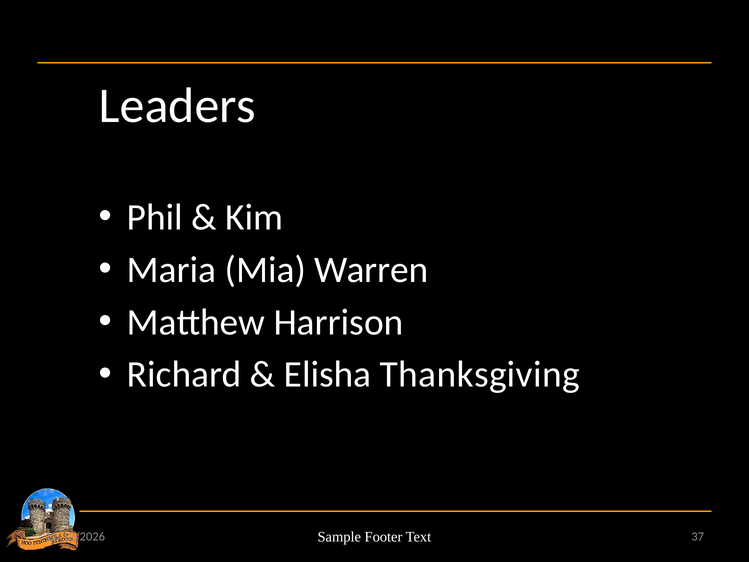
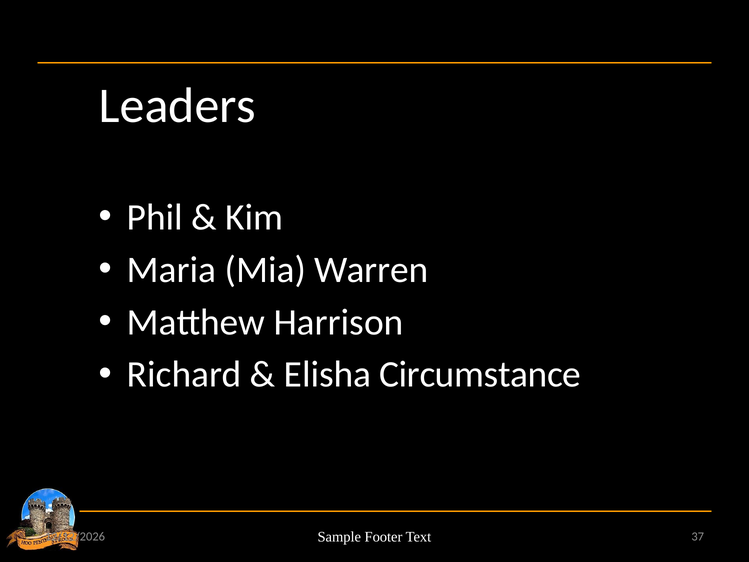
Thanksgiving: Thanksgiving -> Circumstance
